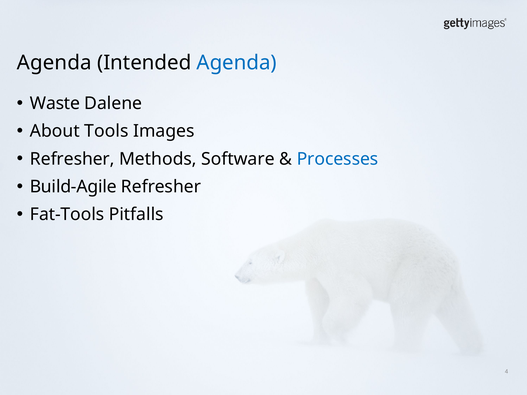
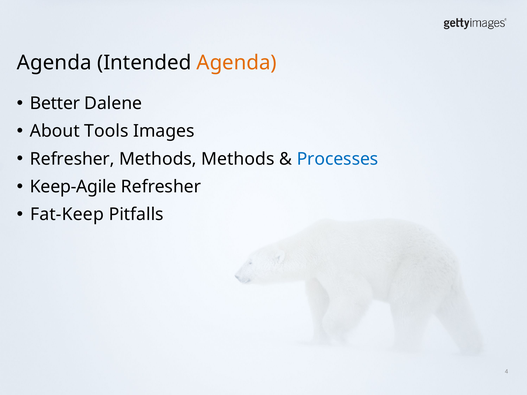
Agenda at (237, 63) colour: blue -> orange
Waste: Waste -> Better
Methods Software: Software -> Methods
Build-Agile: Build-Agile -> Keep-Agile
Fat-Tools: Fat-Tools -> Fat-Keep
